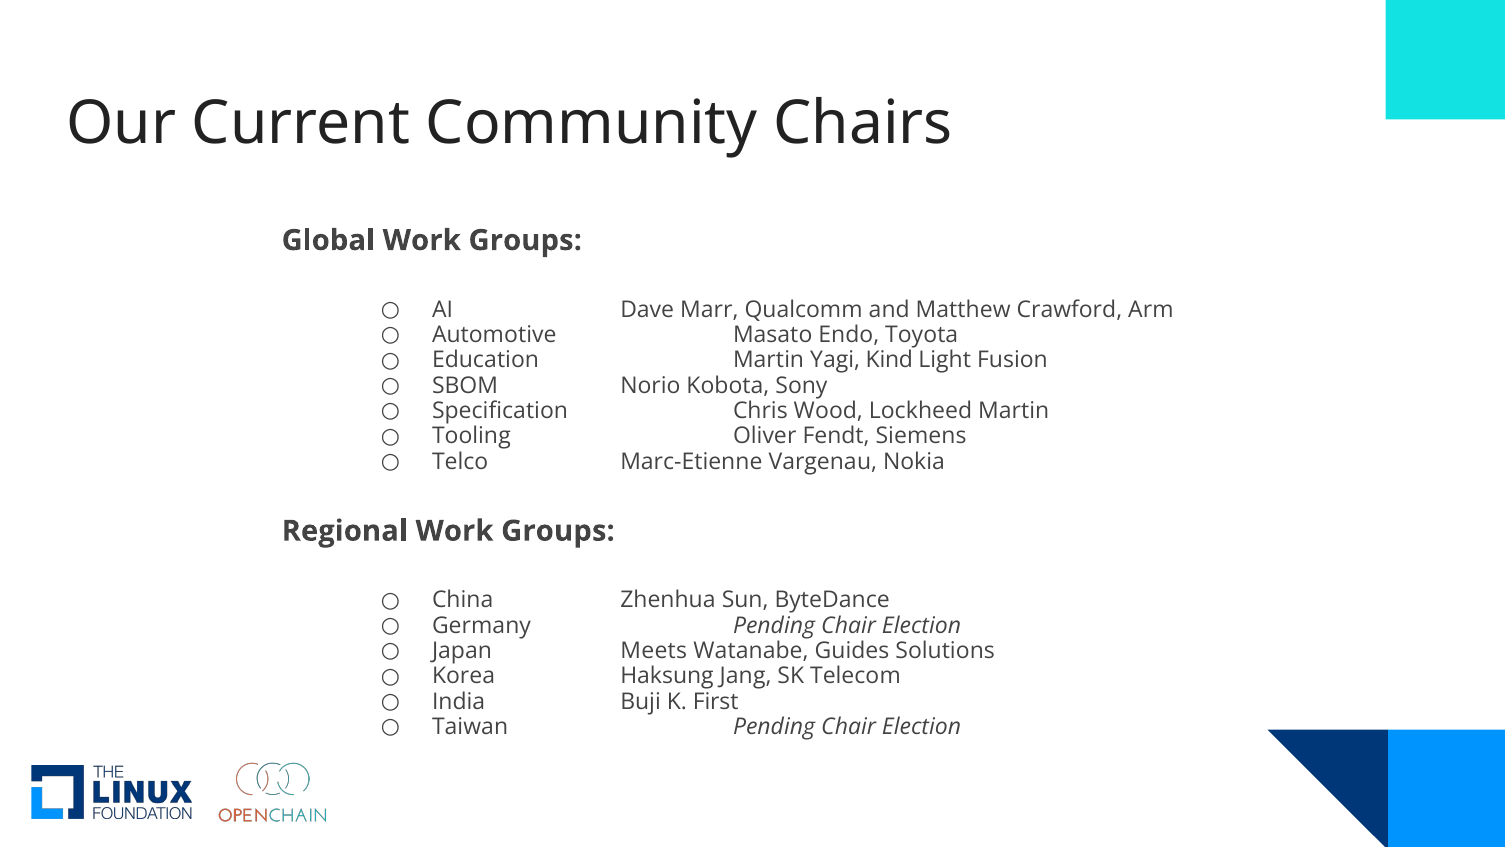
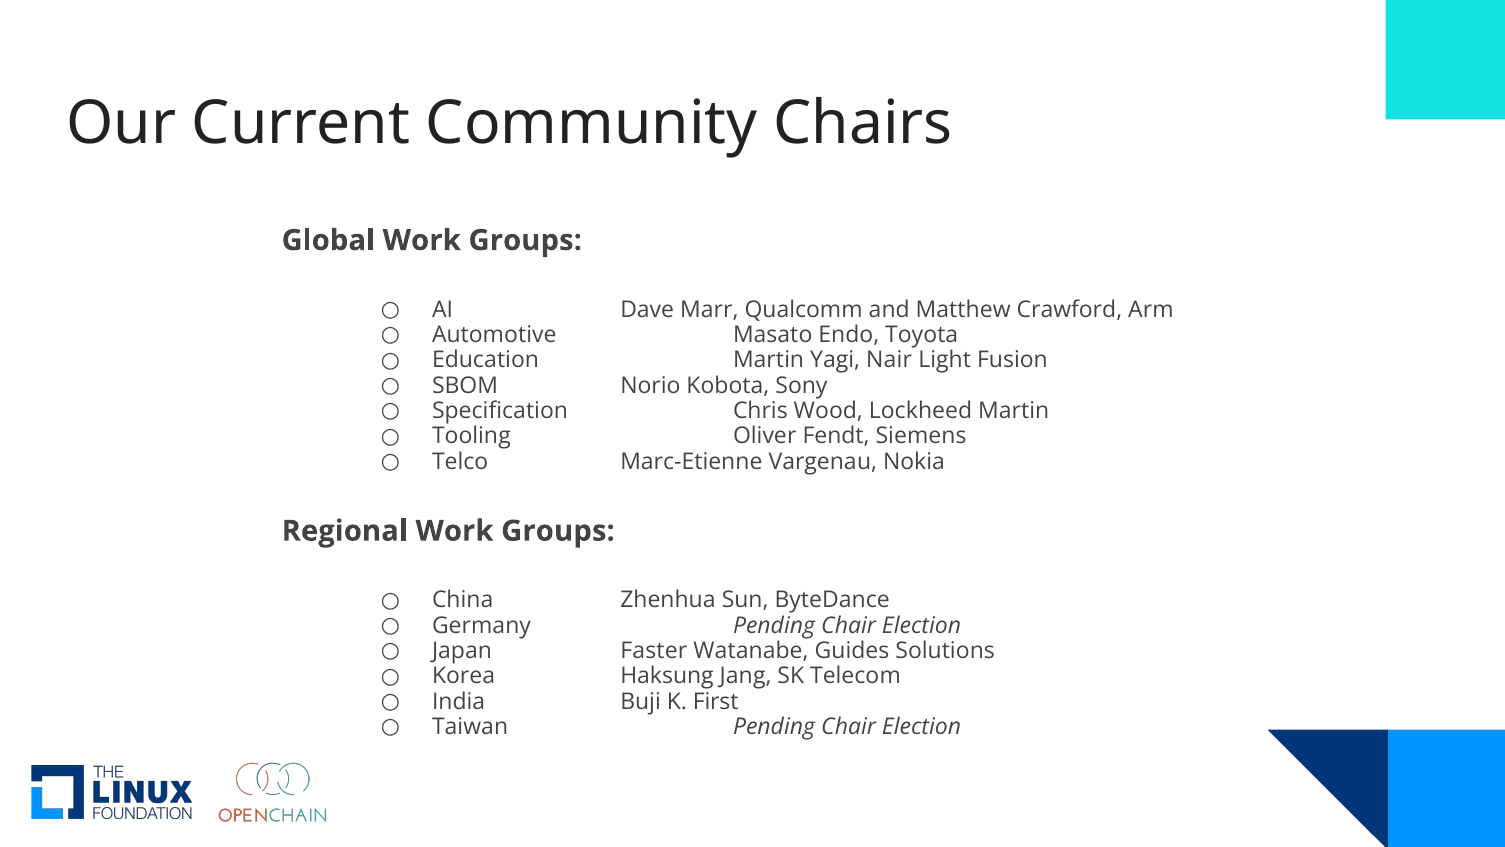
Kind: Kind -> Nair
Meets: Meets -> Faster
